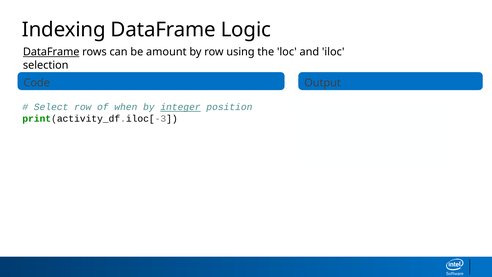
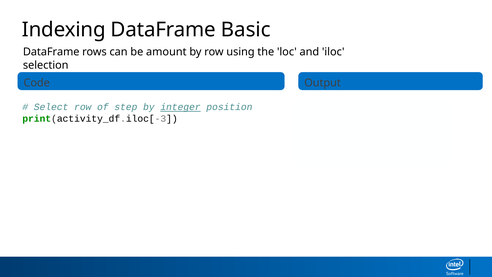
Logic: Logic -> Basic
DataFrame at (51, 52) underline: present -> none
when: when -> step
